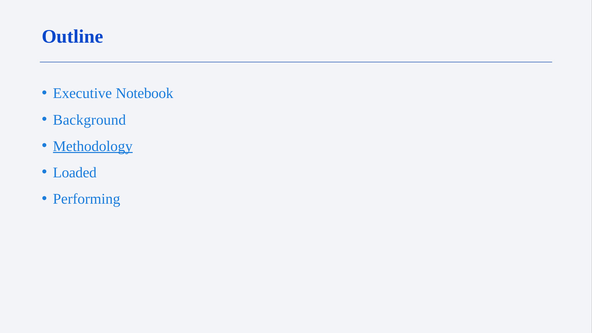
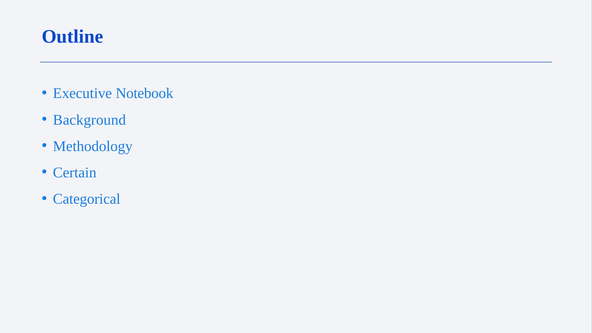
Methodology underline: present -> none
Loaded: Loaded -> Certain
Performing: Performing -> Categorical
